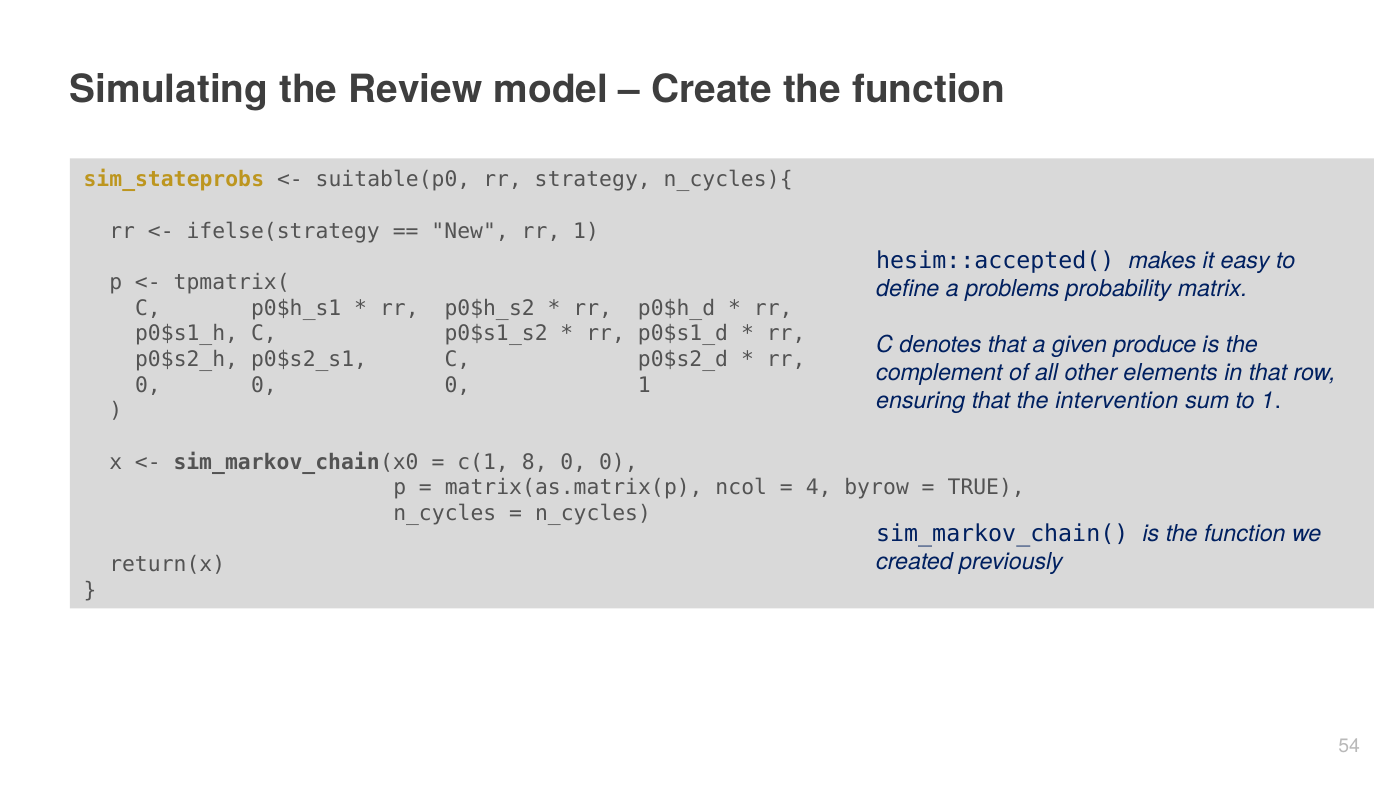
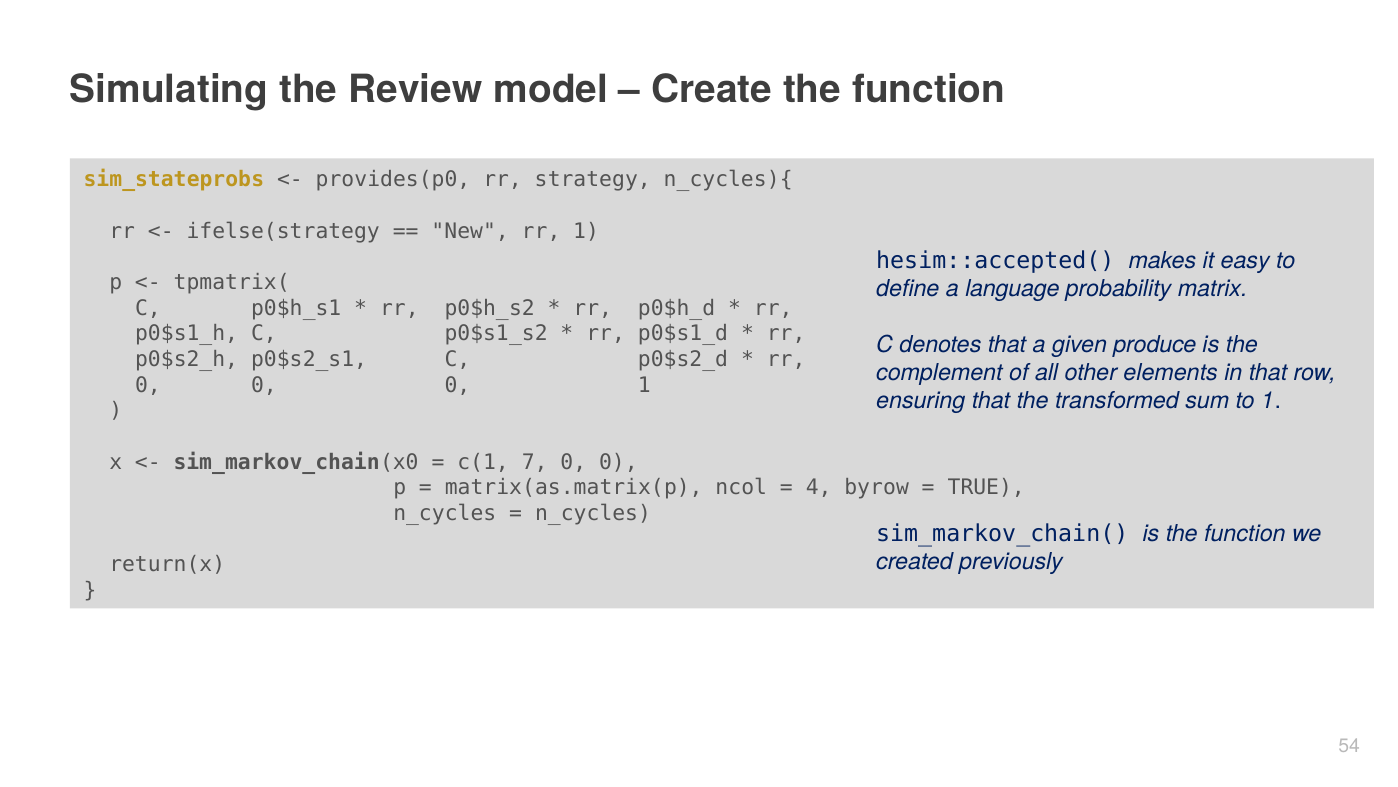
suitable(p0: suitable(p0 -> provides(p0
problems: problems -> language
intervention: intervention -> transformed
8: 8 -> 7
